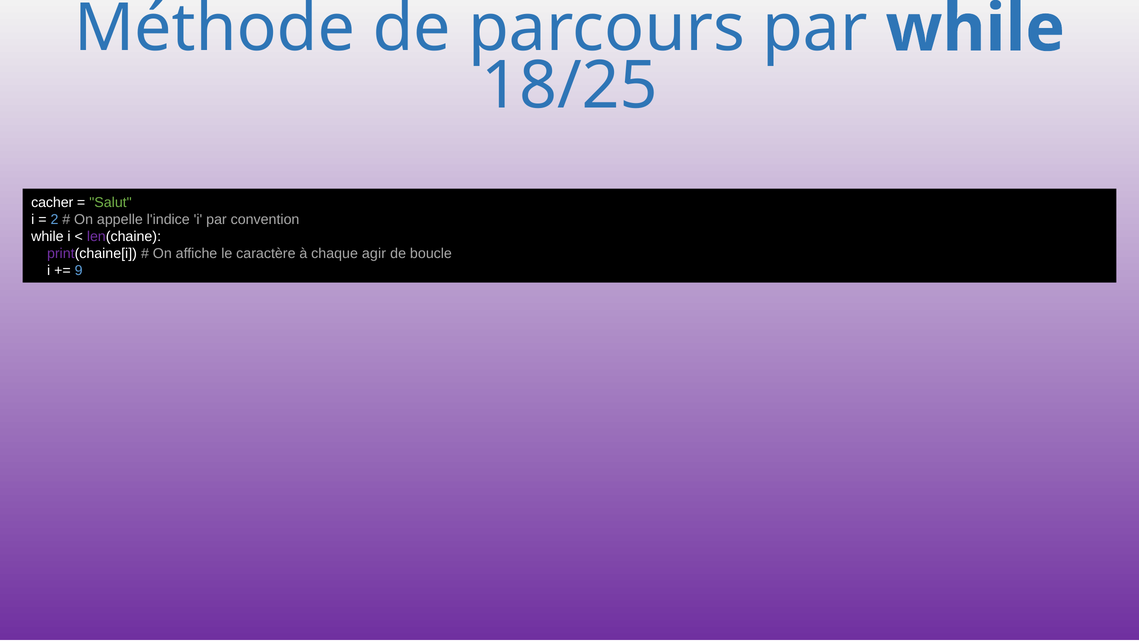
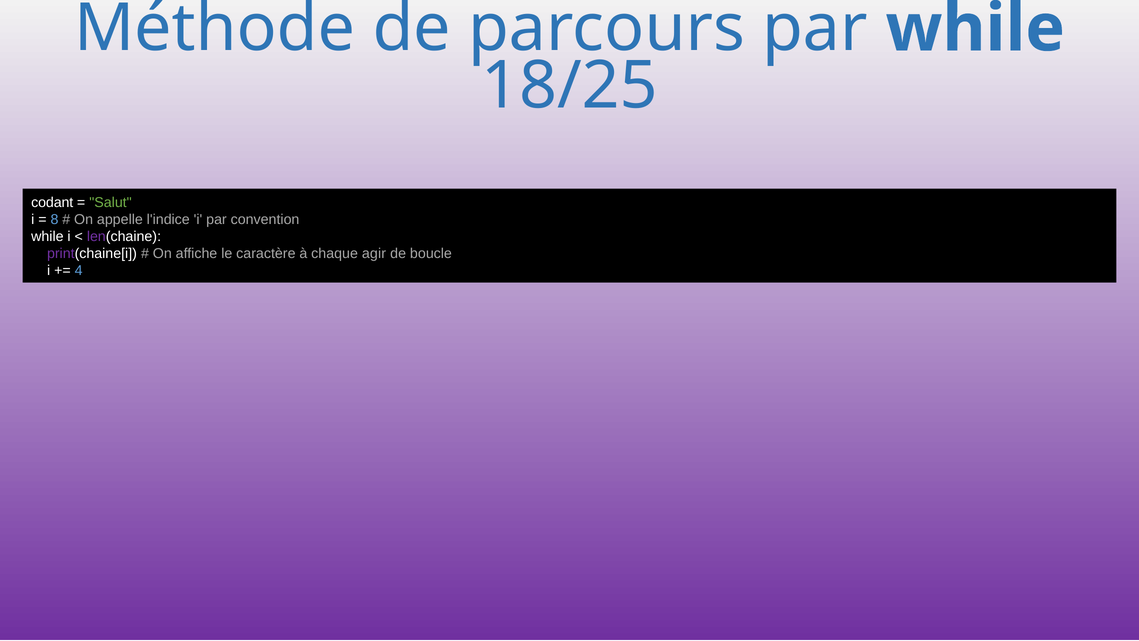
cacher: cacher -> codant
2: 2 -> 8
9: 9 -> 4
